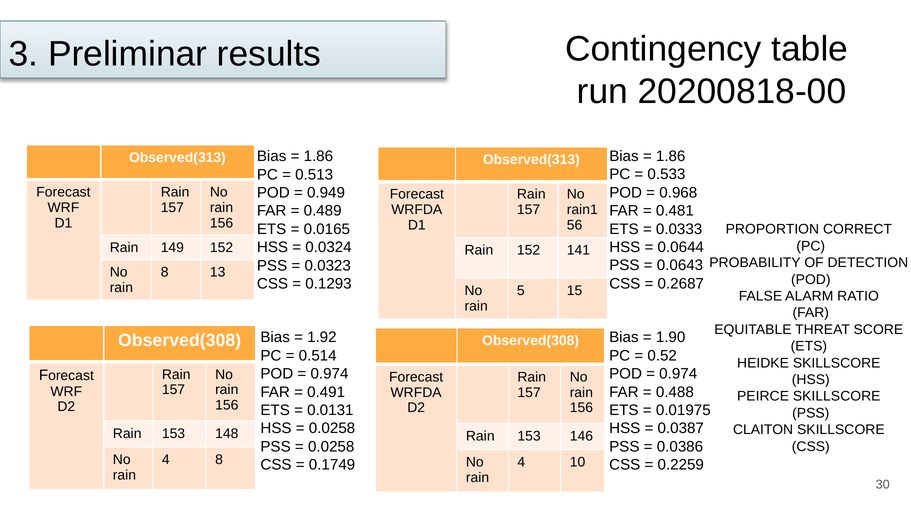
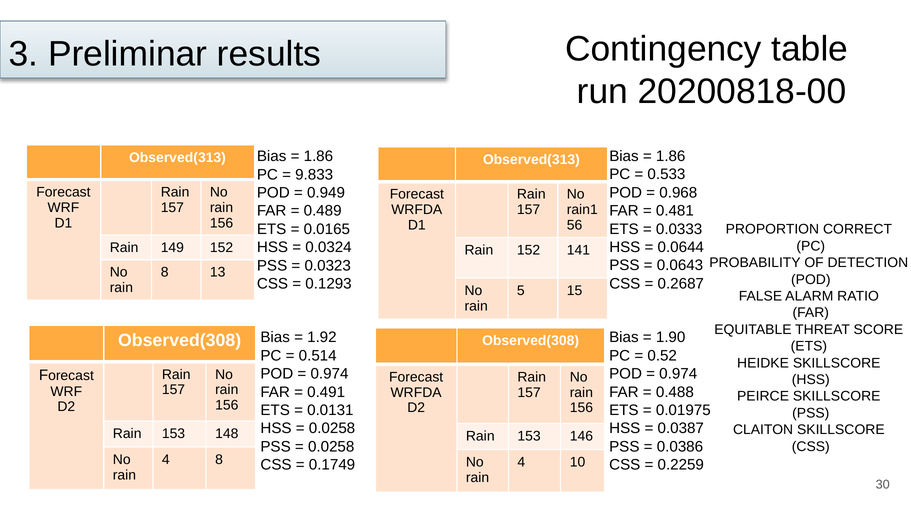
0.513: 0.513 -> 9.833
